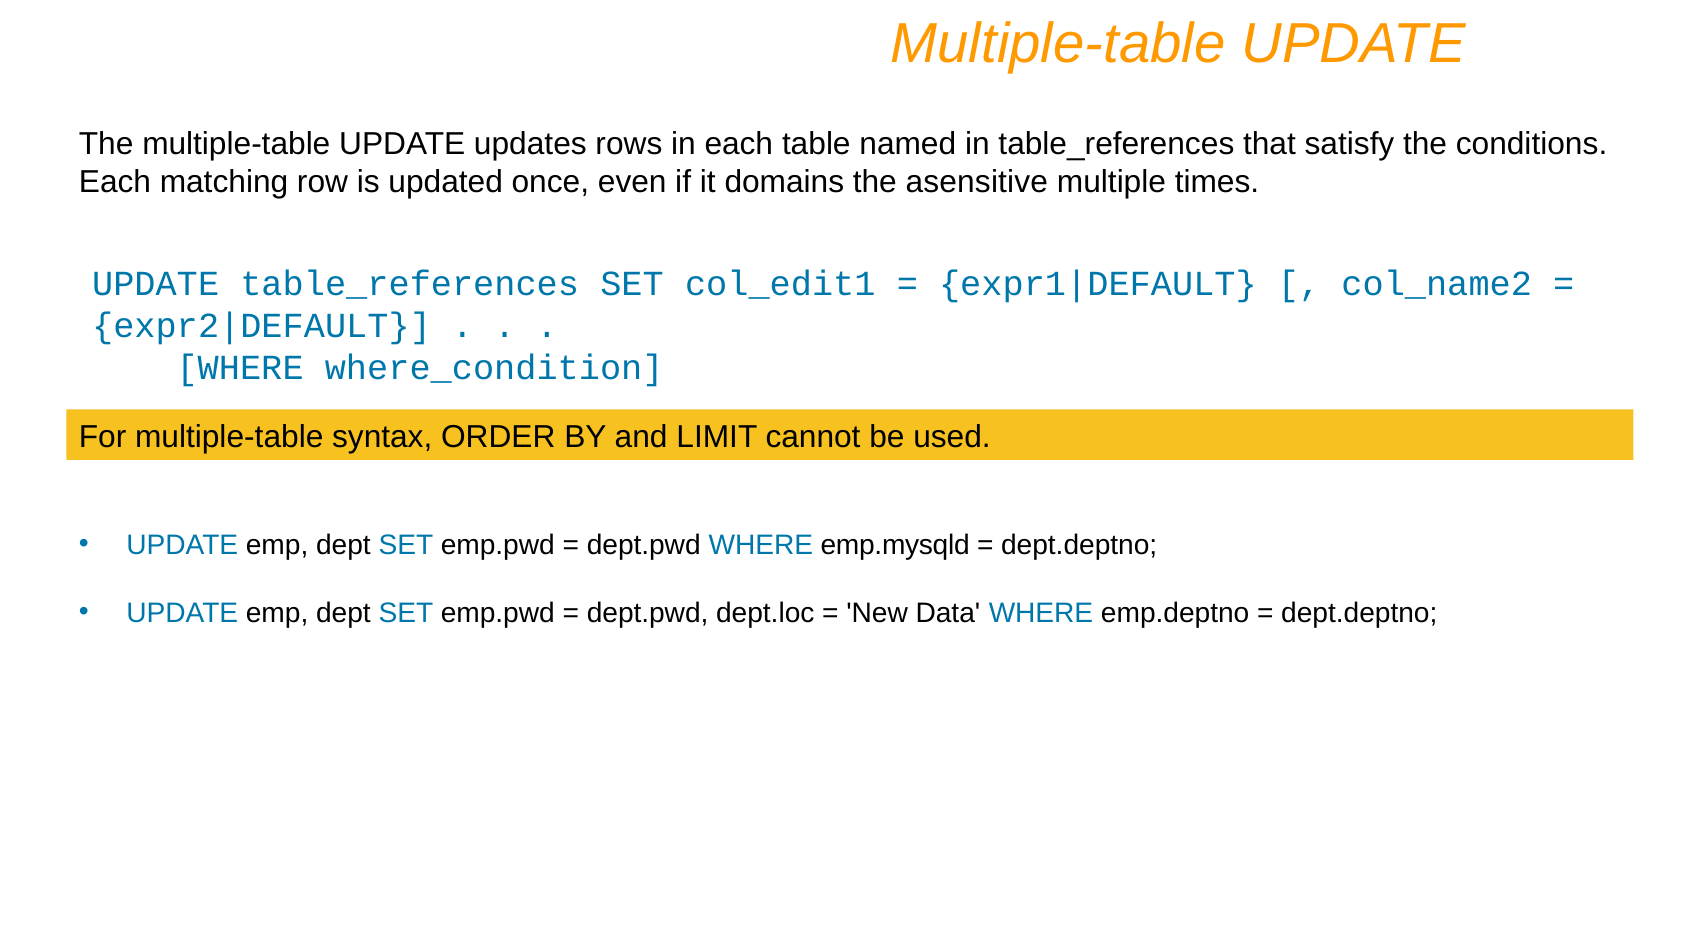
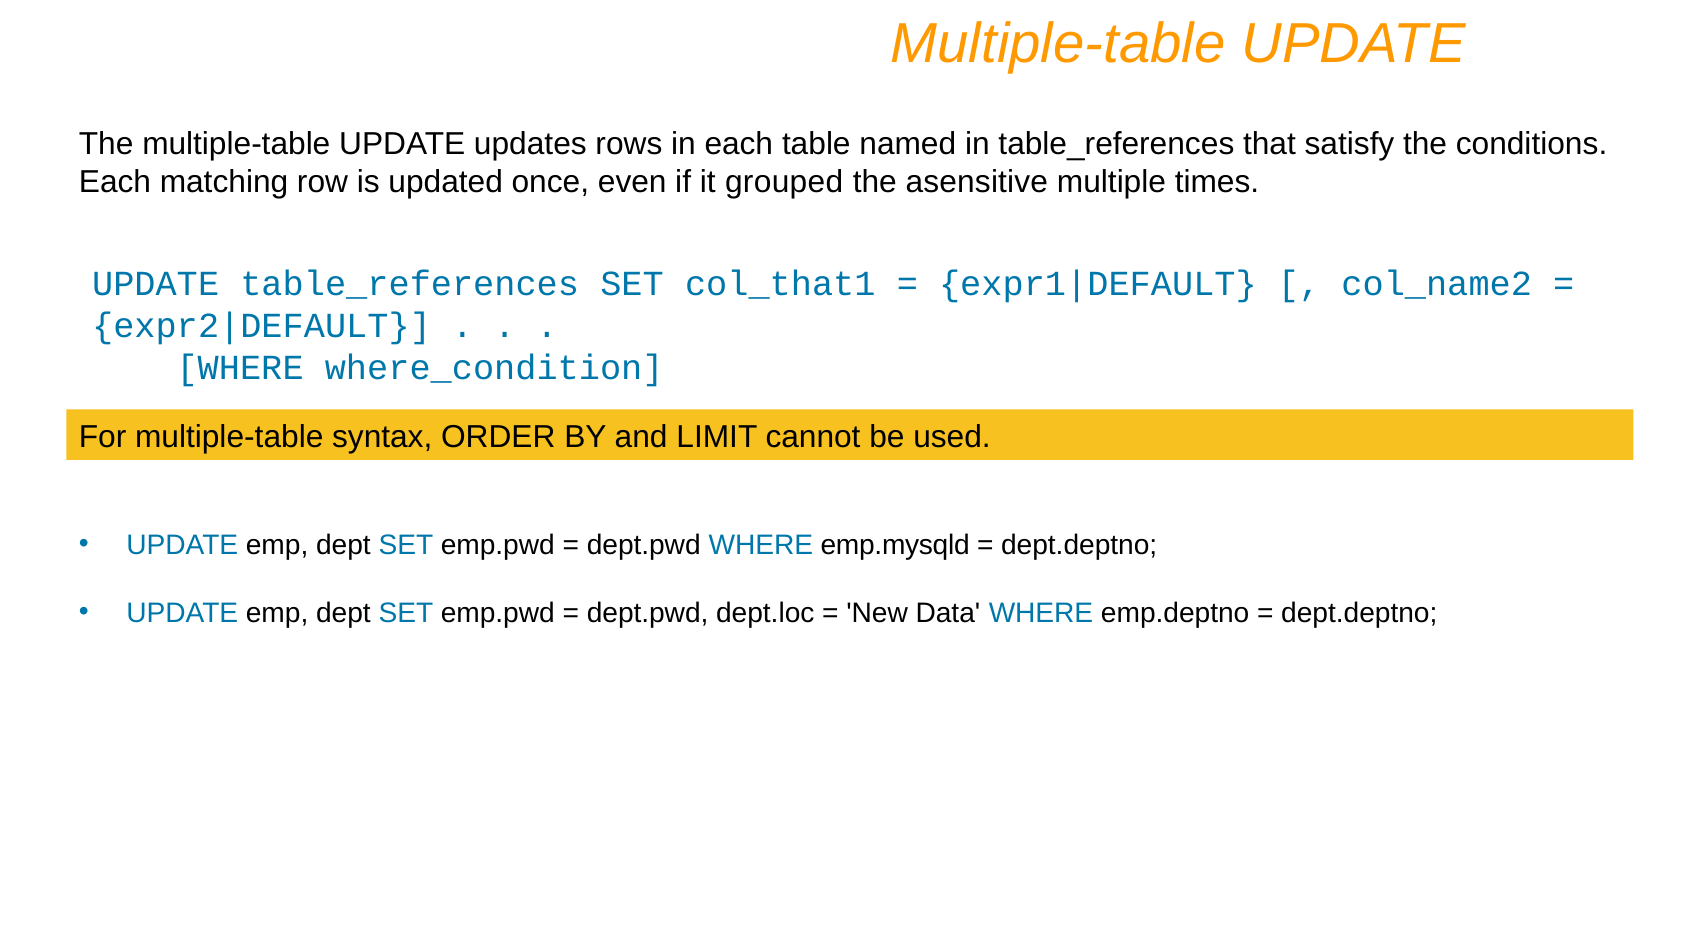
domains: domains -> grouped
col_edit1: col_edit1 -> col_that1
